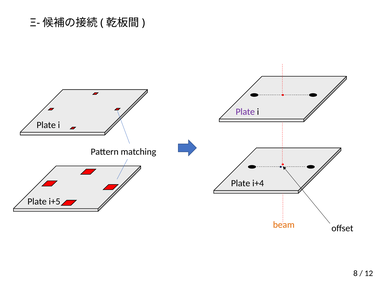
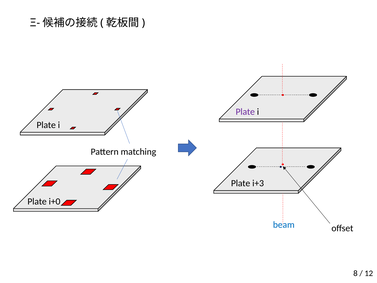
i+4: i+4 -> i+3
i+5: i+5 -> i+0
beam colour: orange -> blue
